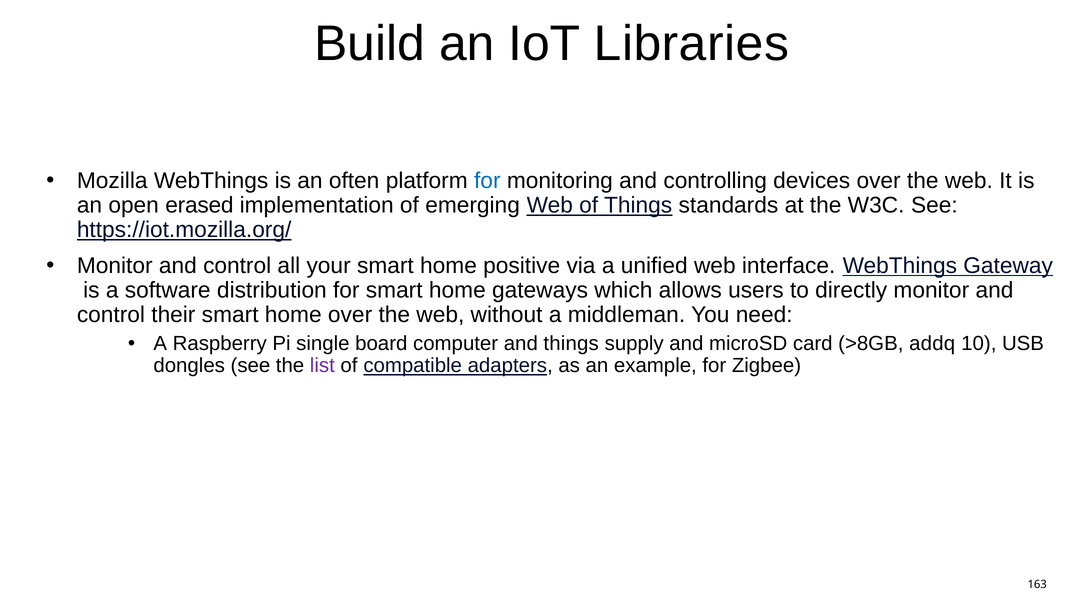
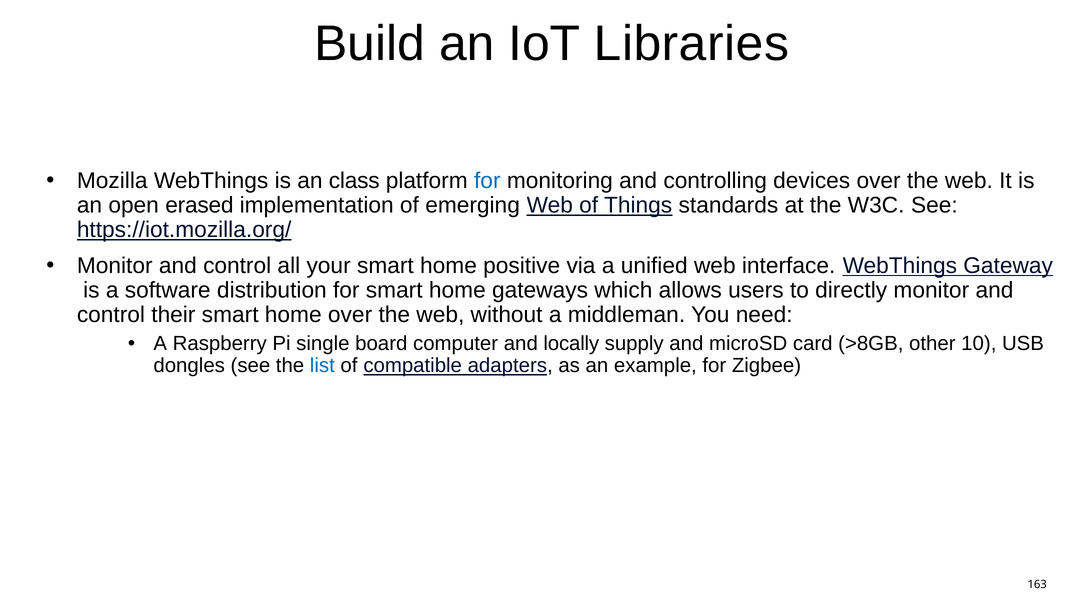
often: often -> class
and things: things -> locally
addq: addq -> other
list colour: purple -> blue
